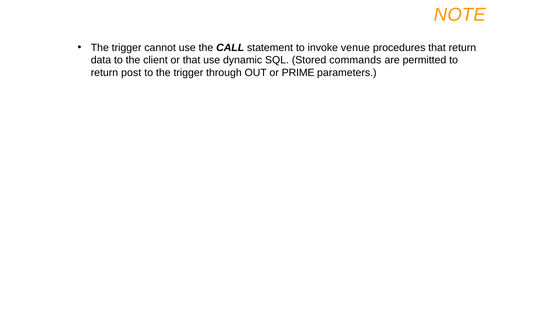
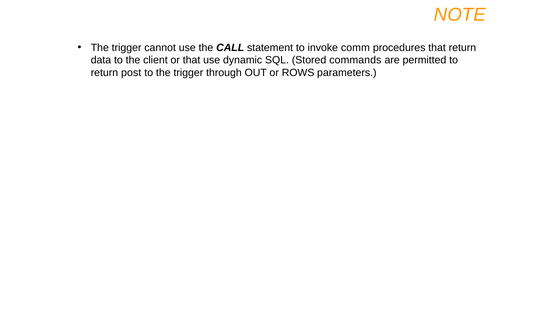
venue: venue -> comm
PRIME: PRIME -> ROWS
